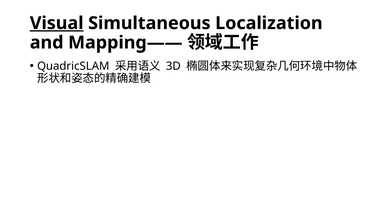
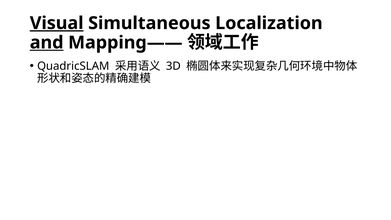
and underline: none -> present
